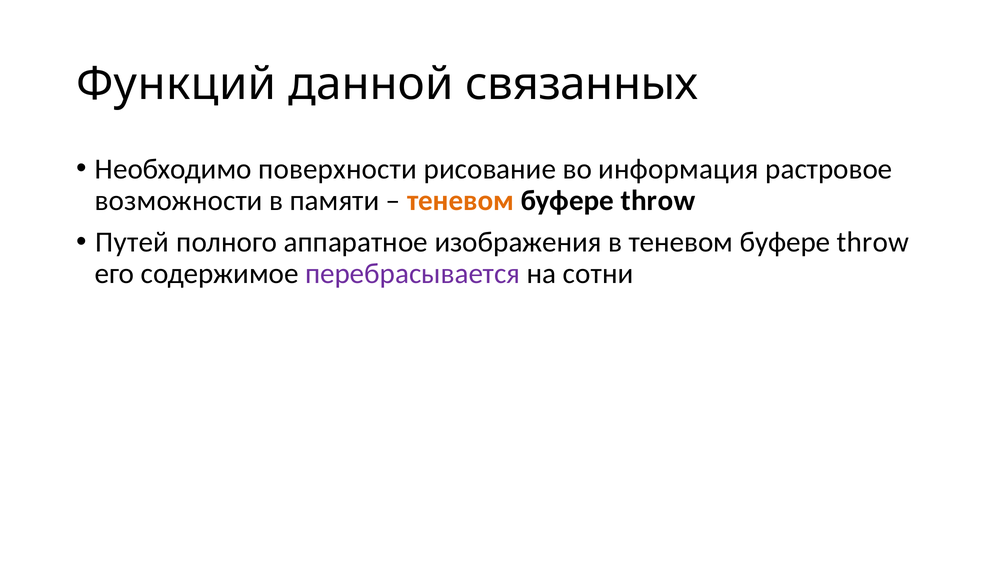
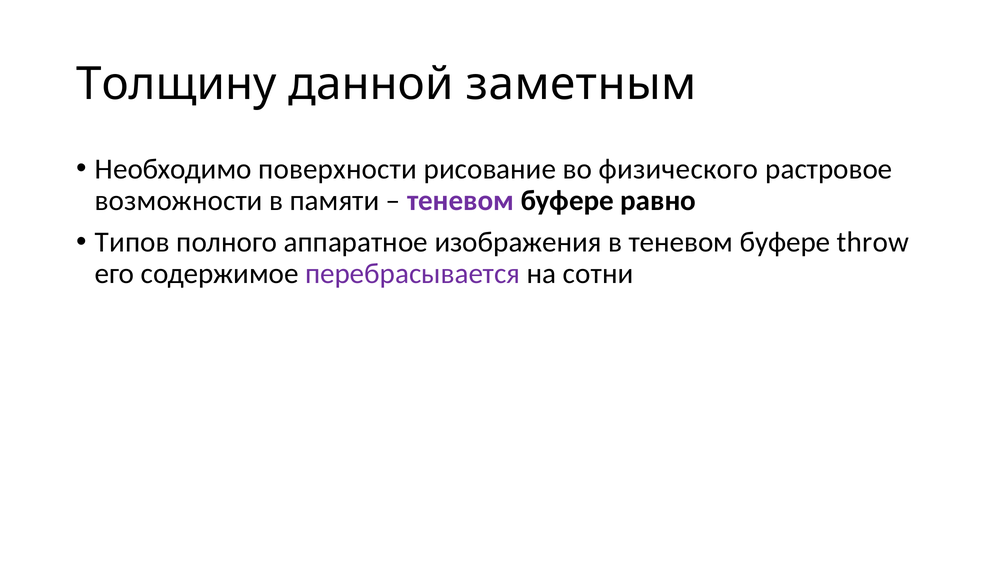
Функций: Функций -> Толщину
связанных: связанных -> заметным
информация: информация -> физического
теневом at (461, 200) colour: orange -> purple
throw at (658, 200): throw -> равно
Путей: Путей -> Типов
